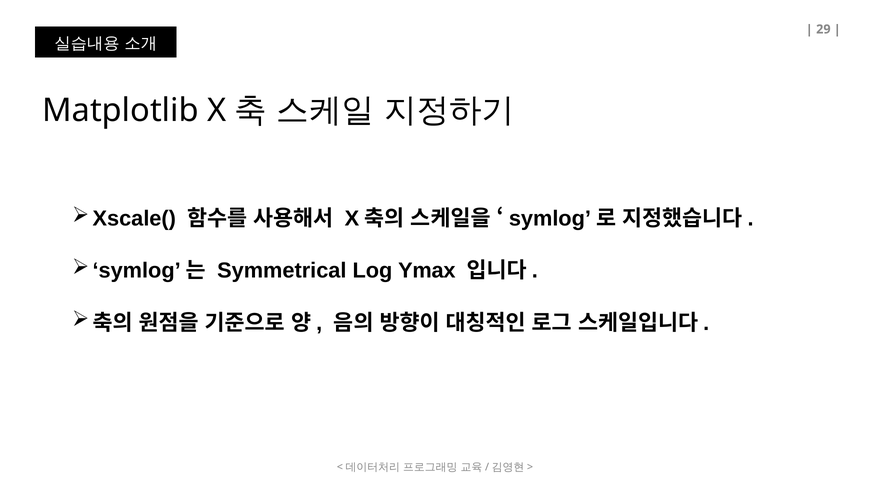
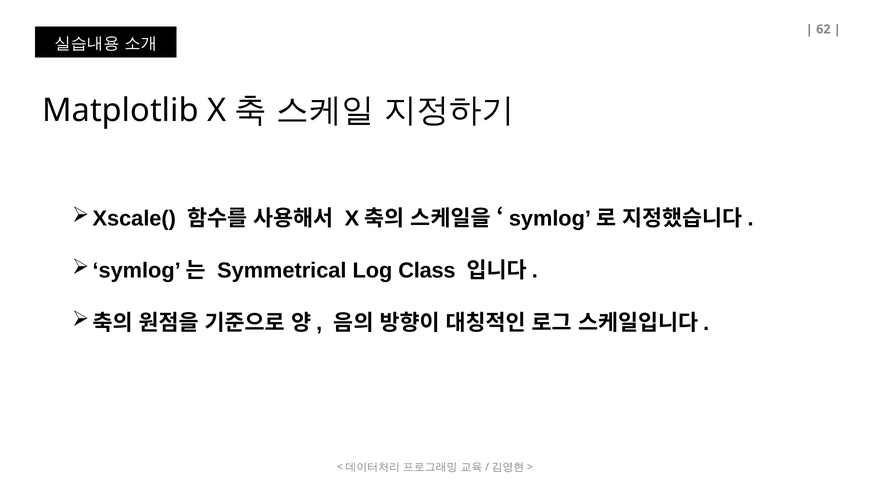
29: 29 -> 62
Ymax: Ymax -> Class
